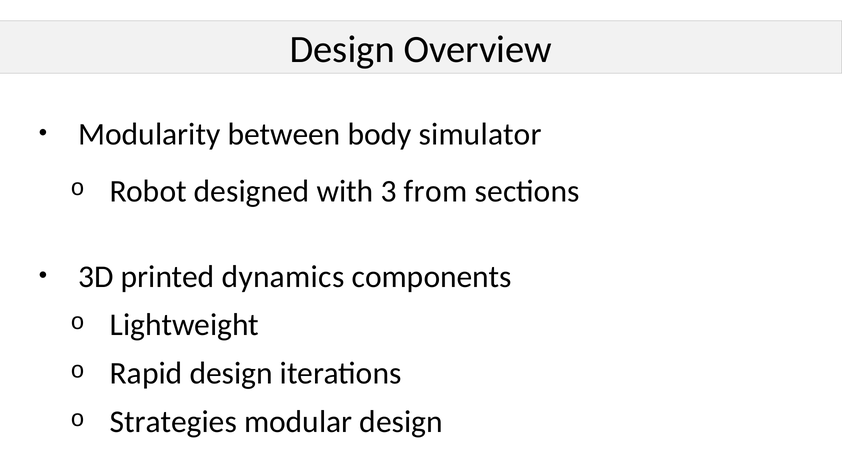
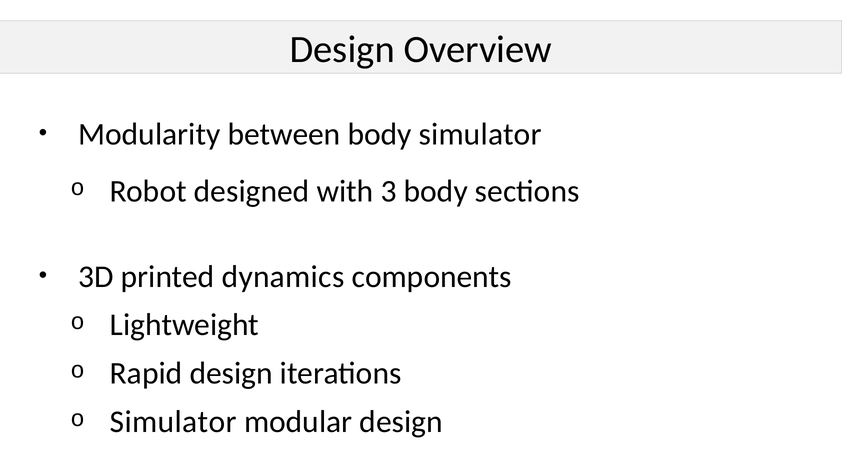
3 from: from -> body
Strategies at (173, 422): Strategies -> Simulator
